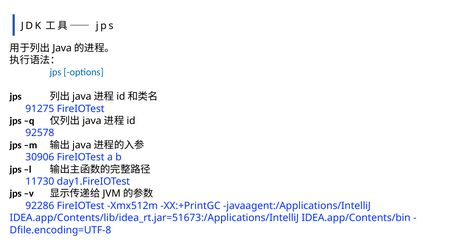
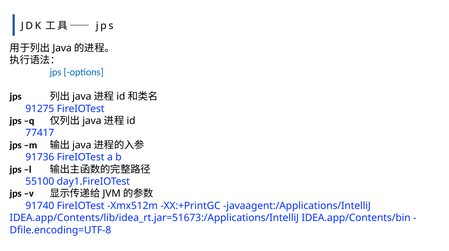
92578: 92578 -> 77417
30906: 30906 -> 91736
11730: 11730 -> 55100
92286: 92286 -> 91740
